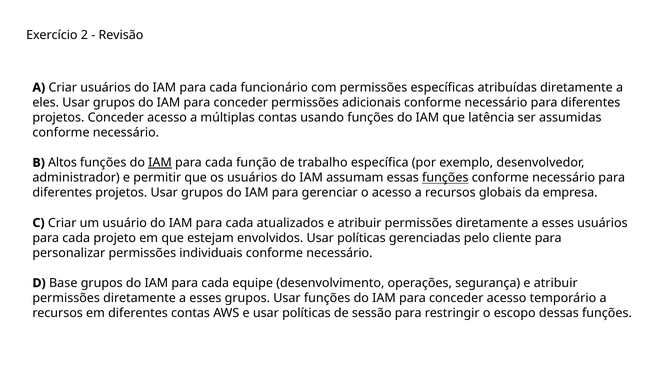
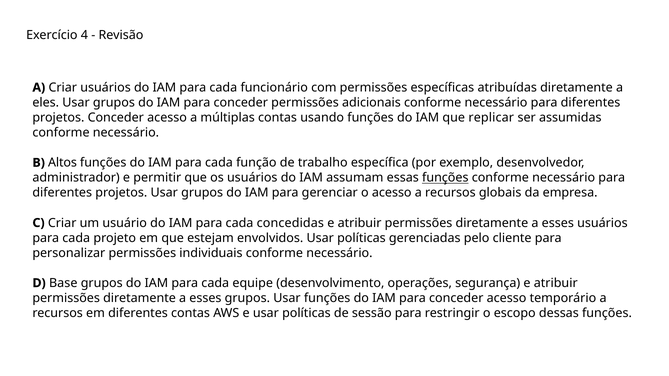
2: 2 -> 4
latência: latência -> replicar
IAM at (160, 163) underline: present -> none
atualizados: atualizados -> concedidas
